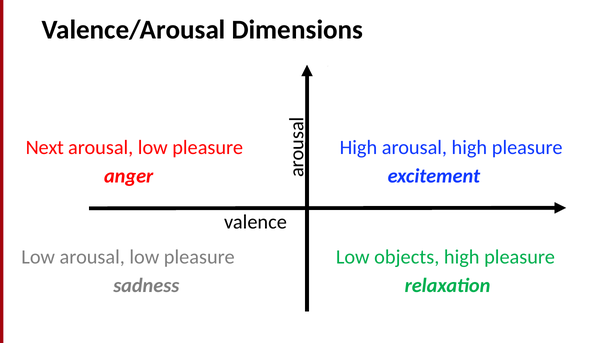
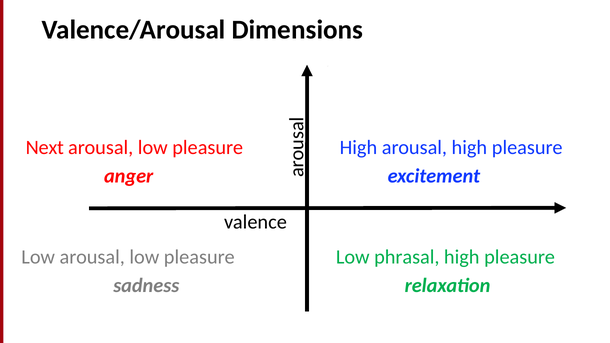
objects: objects -> phrasal
